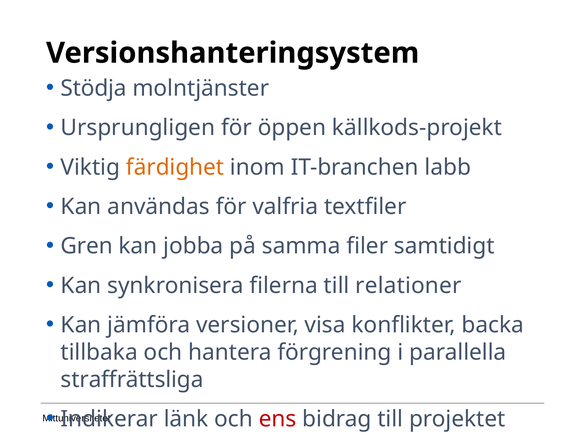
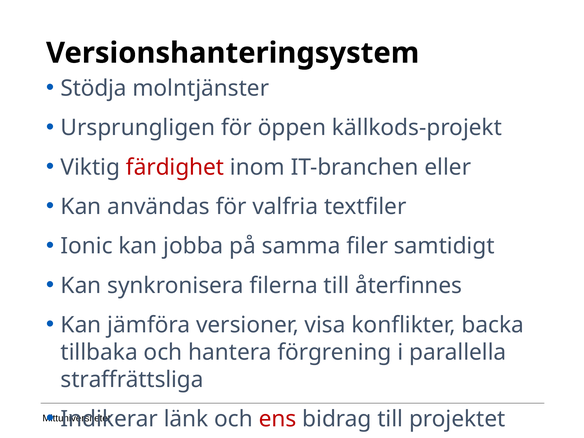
färdighet colour: orange -> red
labb: labb -> eller
Gren: Gren -> Ionic
relationer: relationer -> återfinnes
